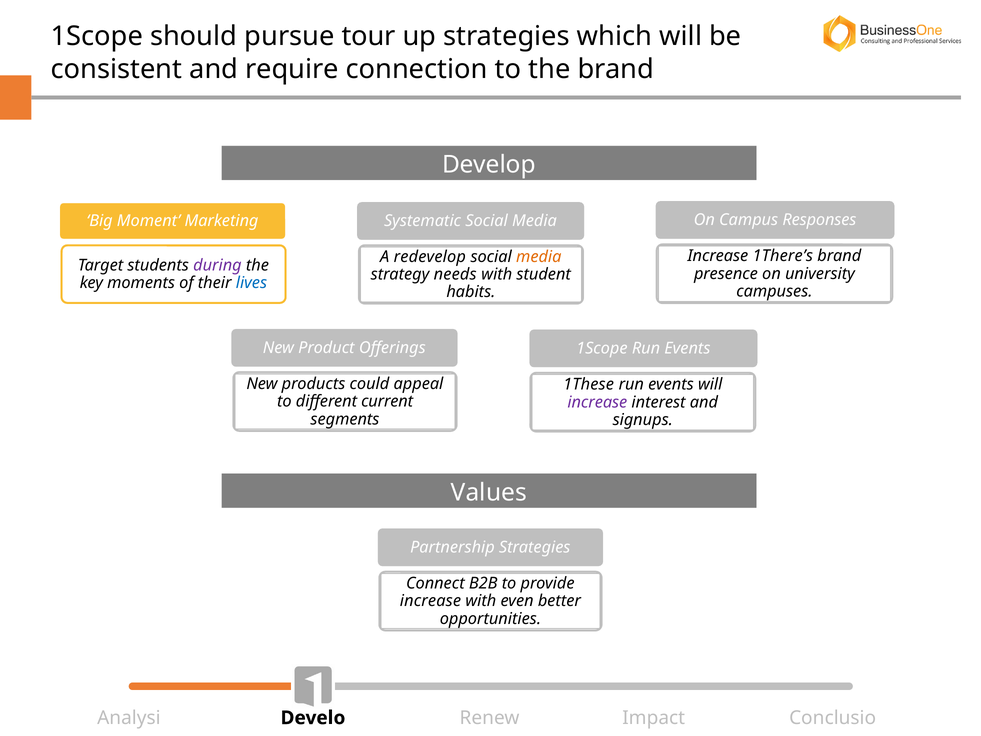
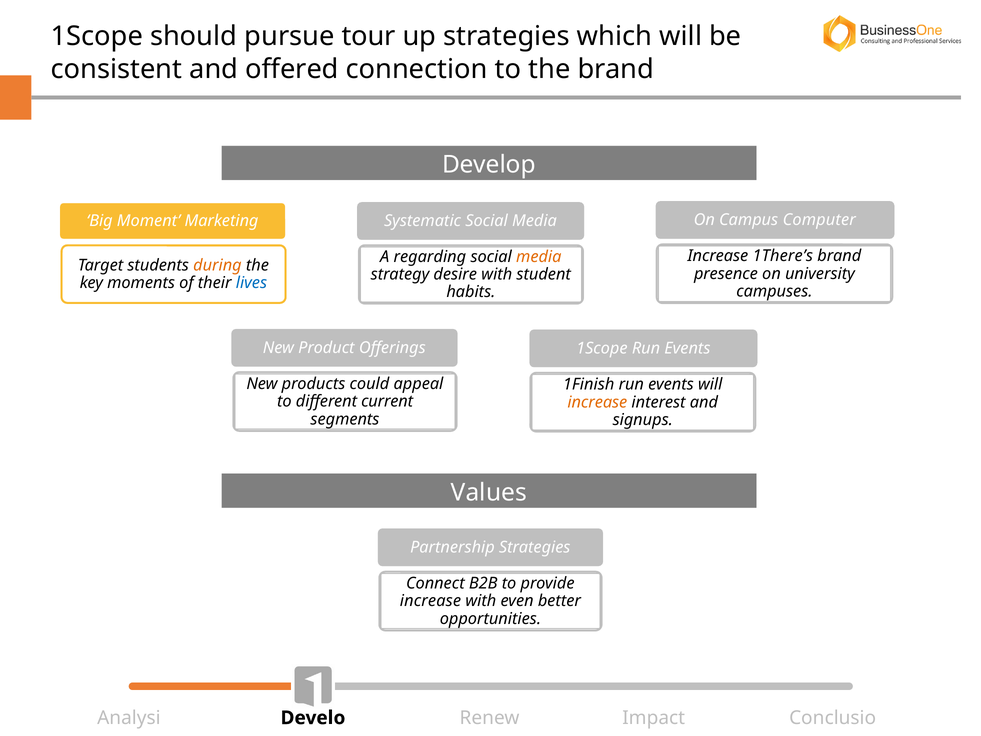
require: require -> offered
Responses: Responses -> Computer
redevelop: redevelop -> regarding
during colour: purple -> orange
needs: needs -> desire
1These: 1These -> 1Finish
increase at (597, 402) colour: purple -> orange
